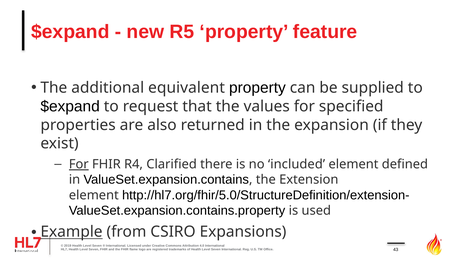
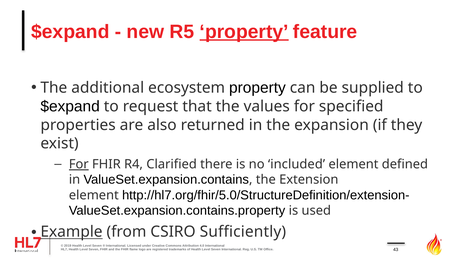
property at (244, 32) underline: none -> present
equivalent: equivalent -> ecosystem
Expansions: Expansions -> Sufficiently
